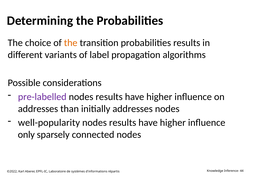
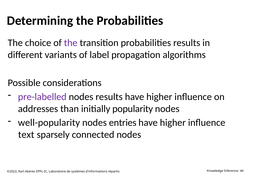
the at (71, 43) colour: orange -> purple
initially addresses: addresses -> popularity
results at (123, 122): results -> entries
only: only -> text
